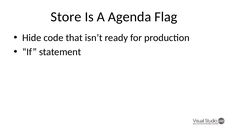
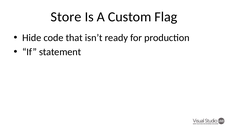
Agenda: Agenda -> Custom
